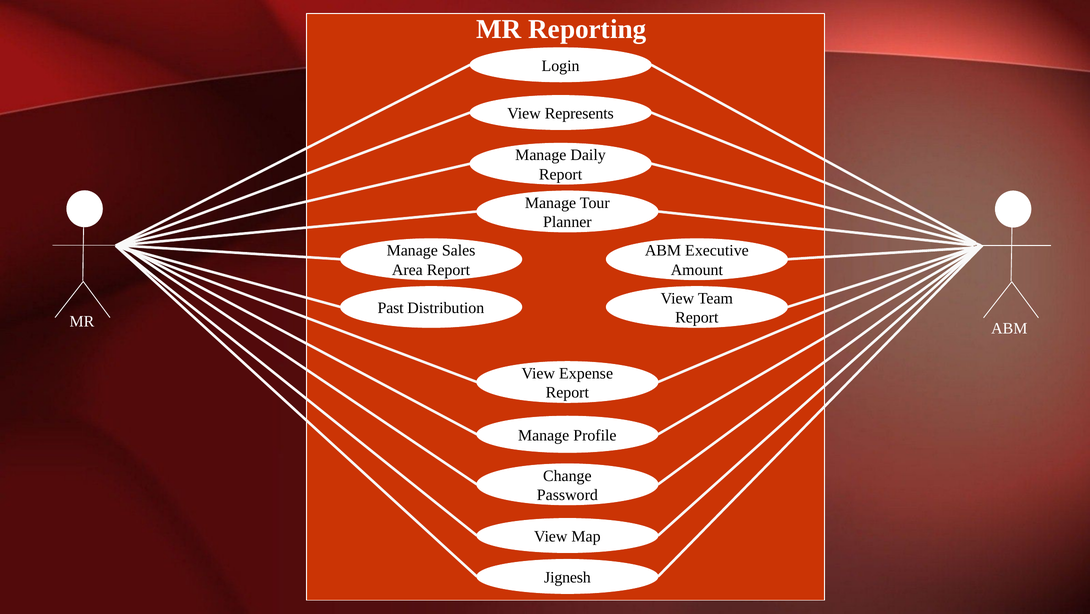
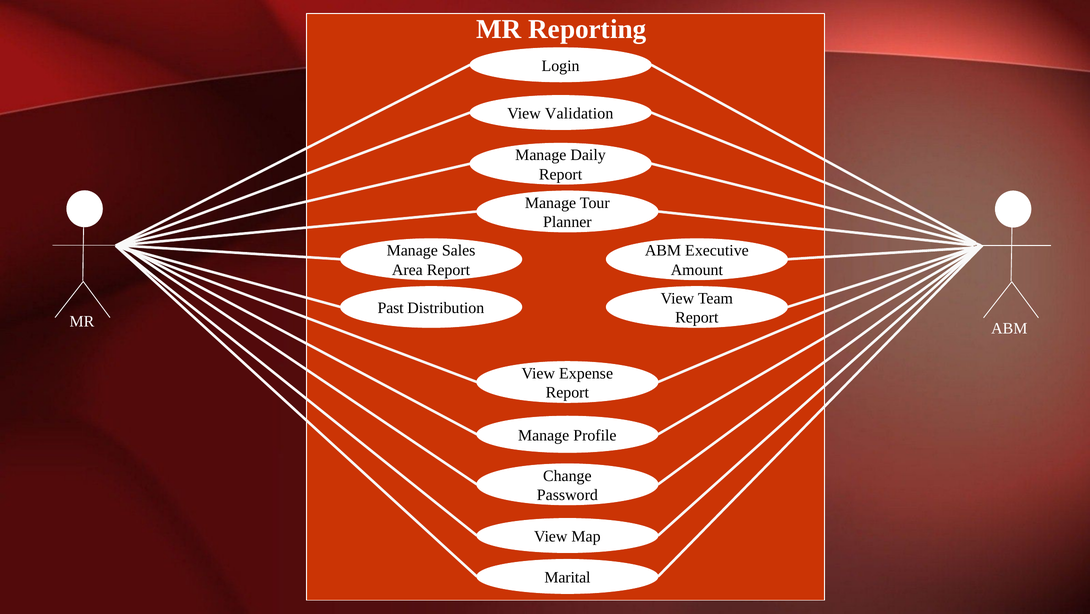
Represents: Represents -> Validation
Jignesh: Jignesh -> Marital
